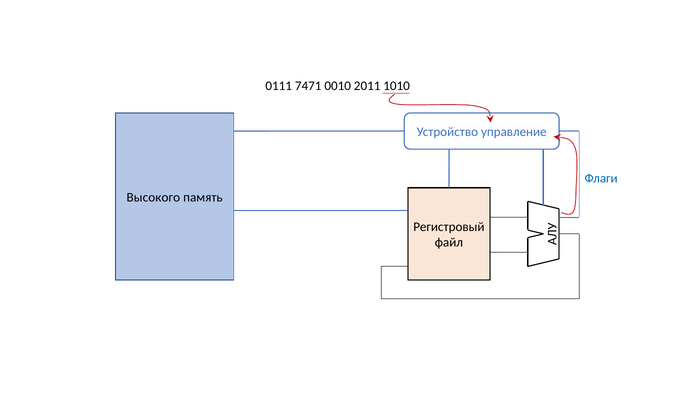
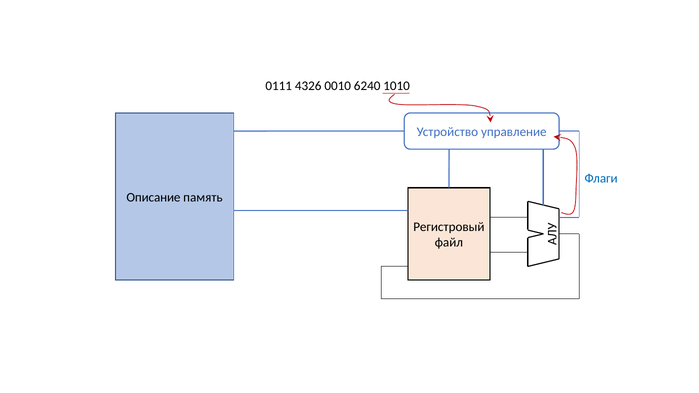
7471: 7471 -> 4326
2011: 2011 -> 6240
Высокого: Высокого -> Описание
